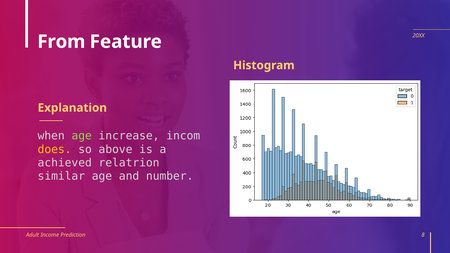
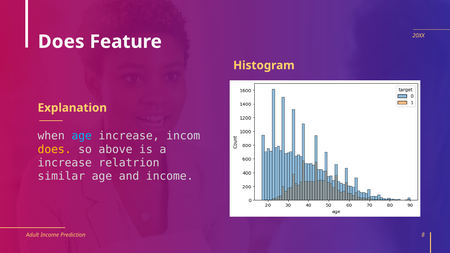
From at (61, 42): From -> Does
age at (82, 136) colour: light green -> light blue
achieved at (65, 163): achieved -> increase
and number: number -> income
